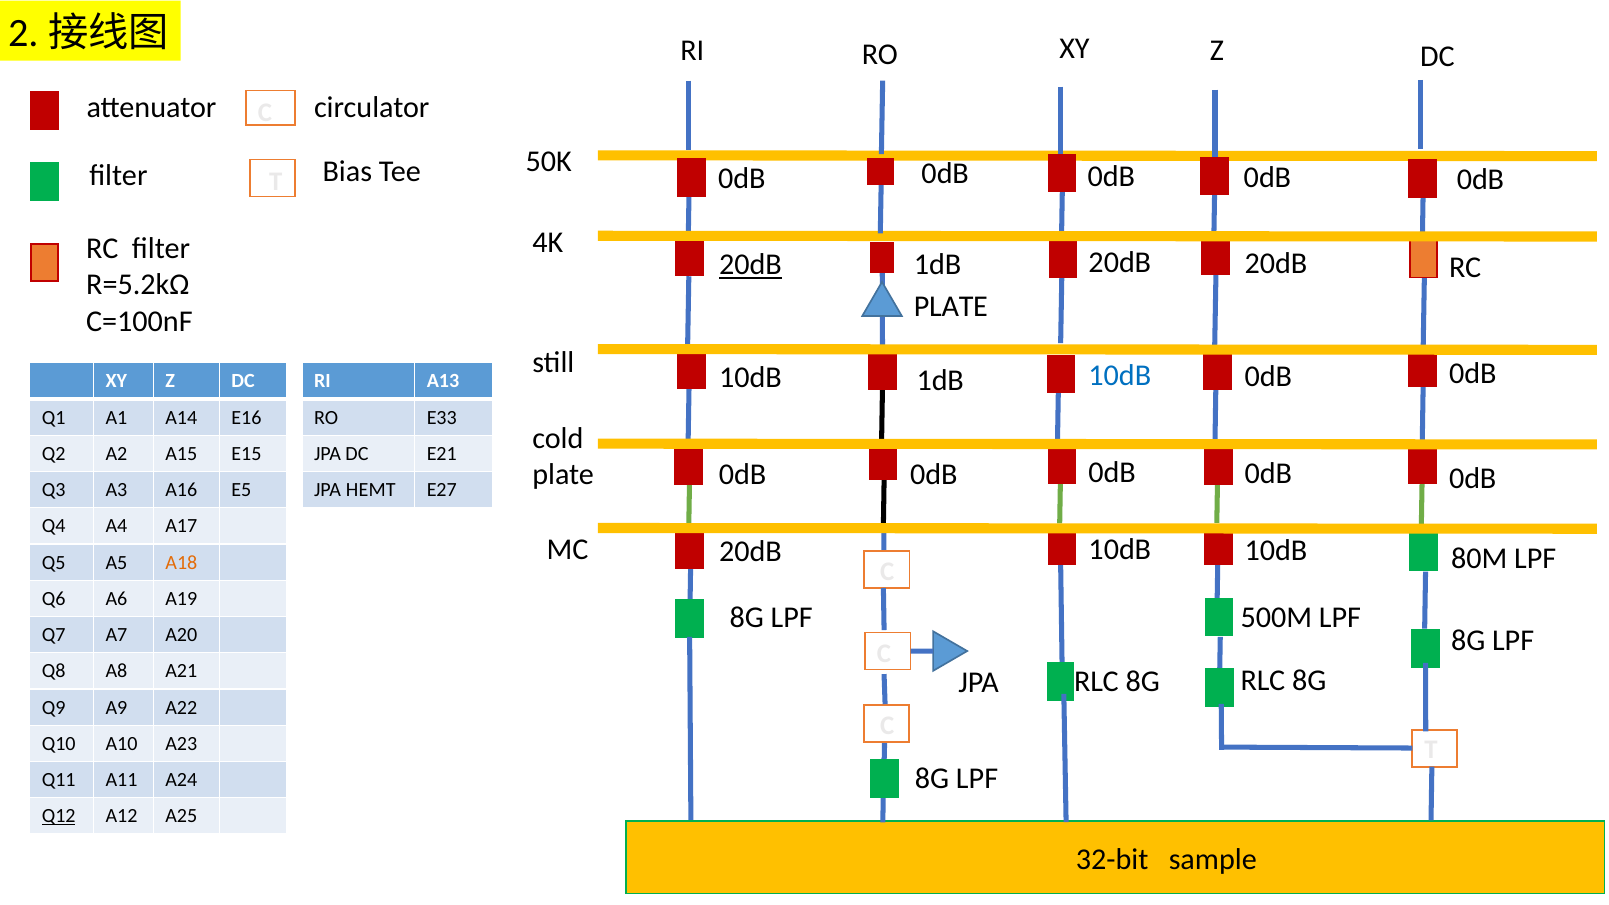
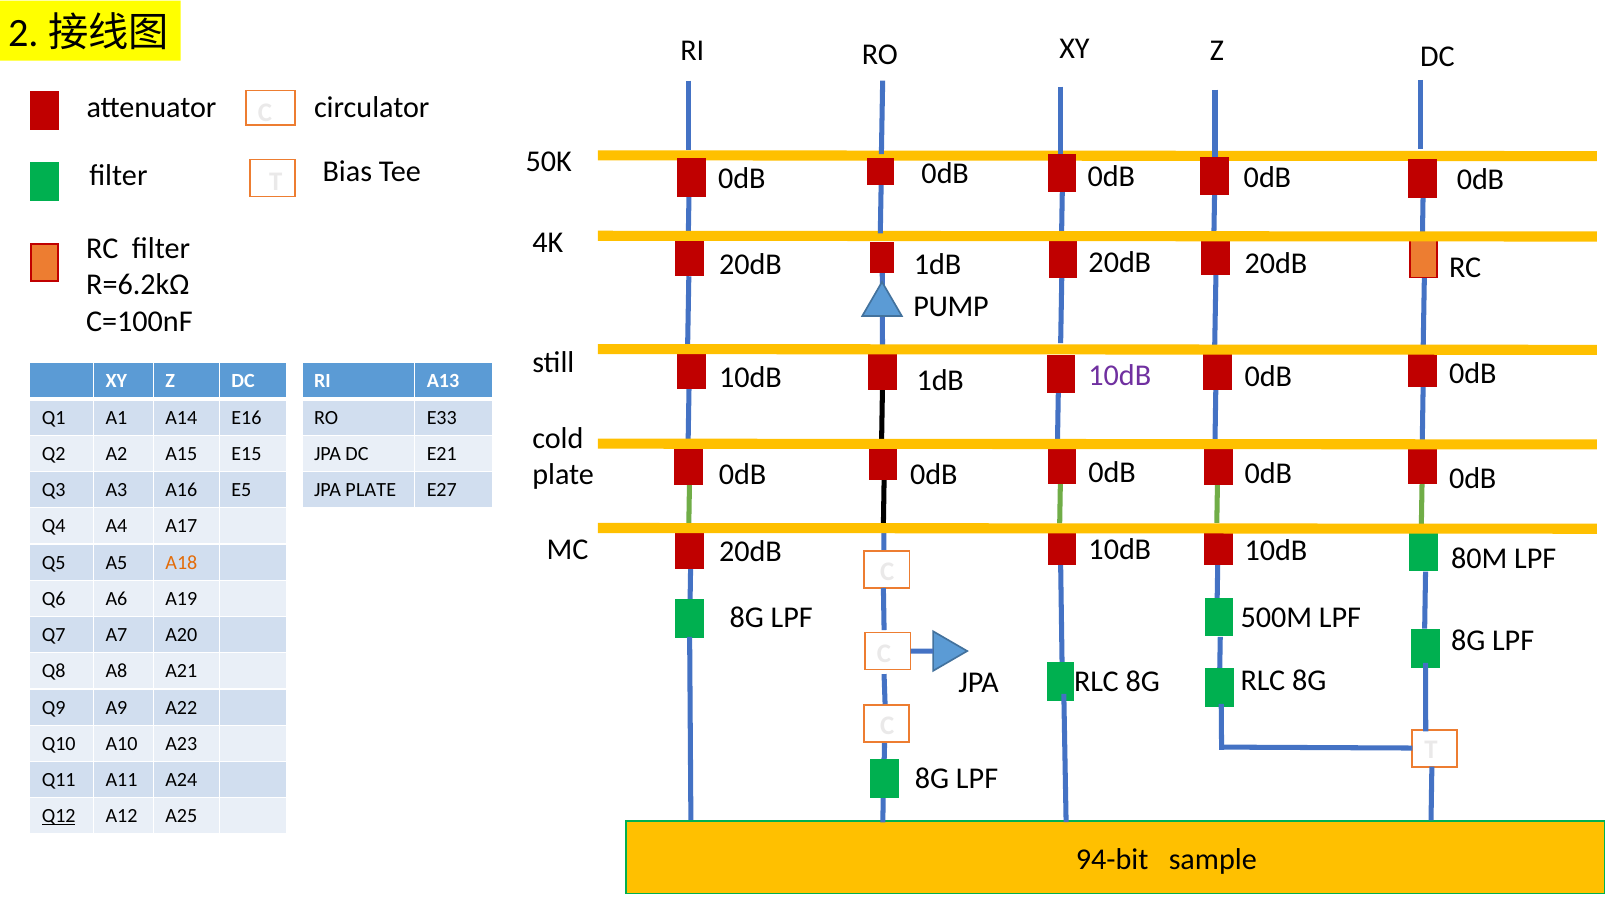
20dB at (750, 265) underline: present -> none
R=5.2kΩ: R=5.2kΩ -> R=6.2kΩ
PLATE at (951, 307): PLATE -> PUMP
10dB at (1120, 376) colour: blue -> purple
JPA HEMT: HEMT -> PLATE
32-bit: 32-bit -> 94-bit
